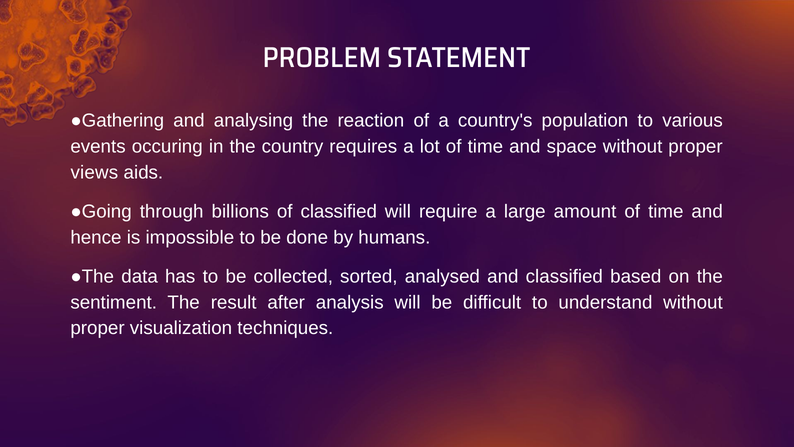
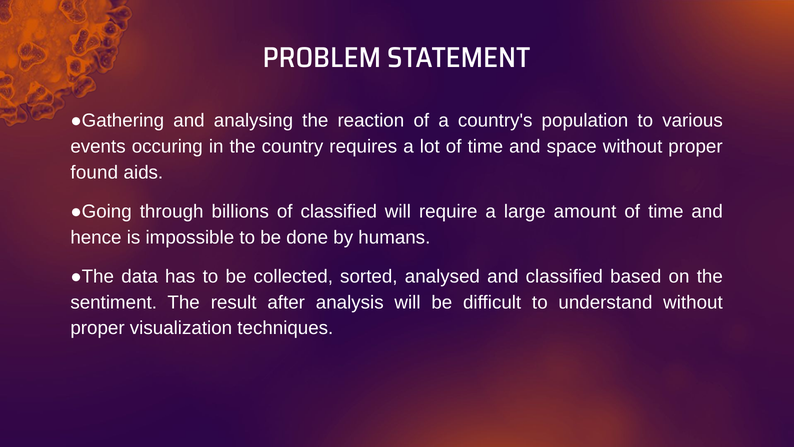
views: views -> found
